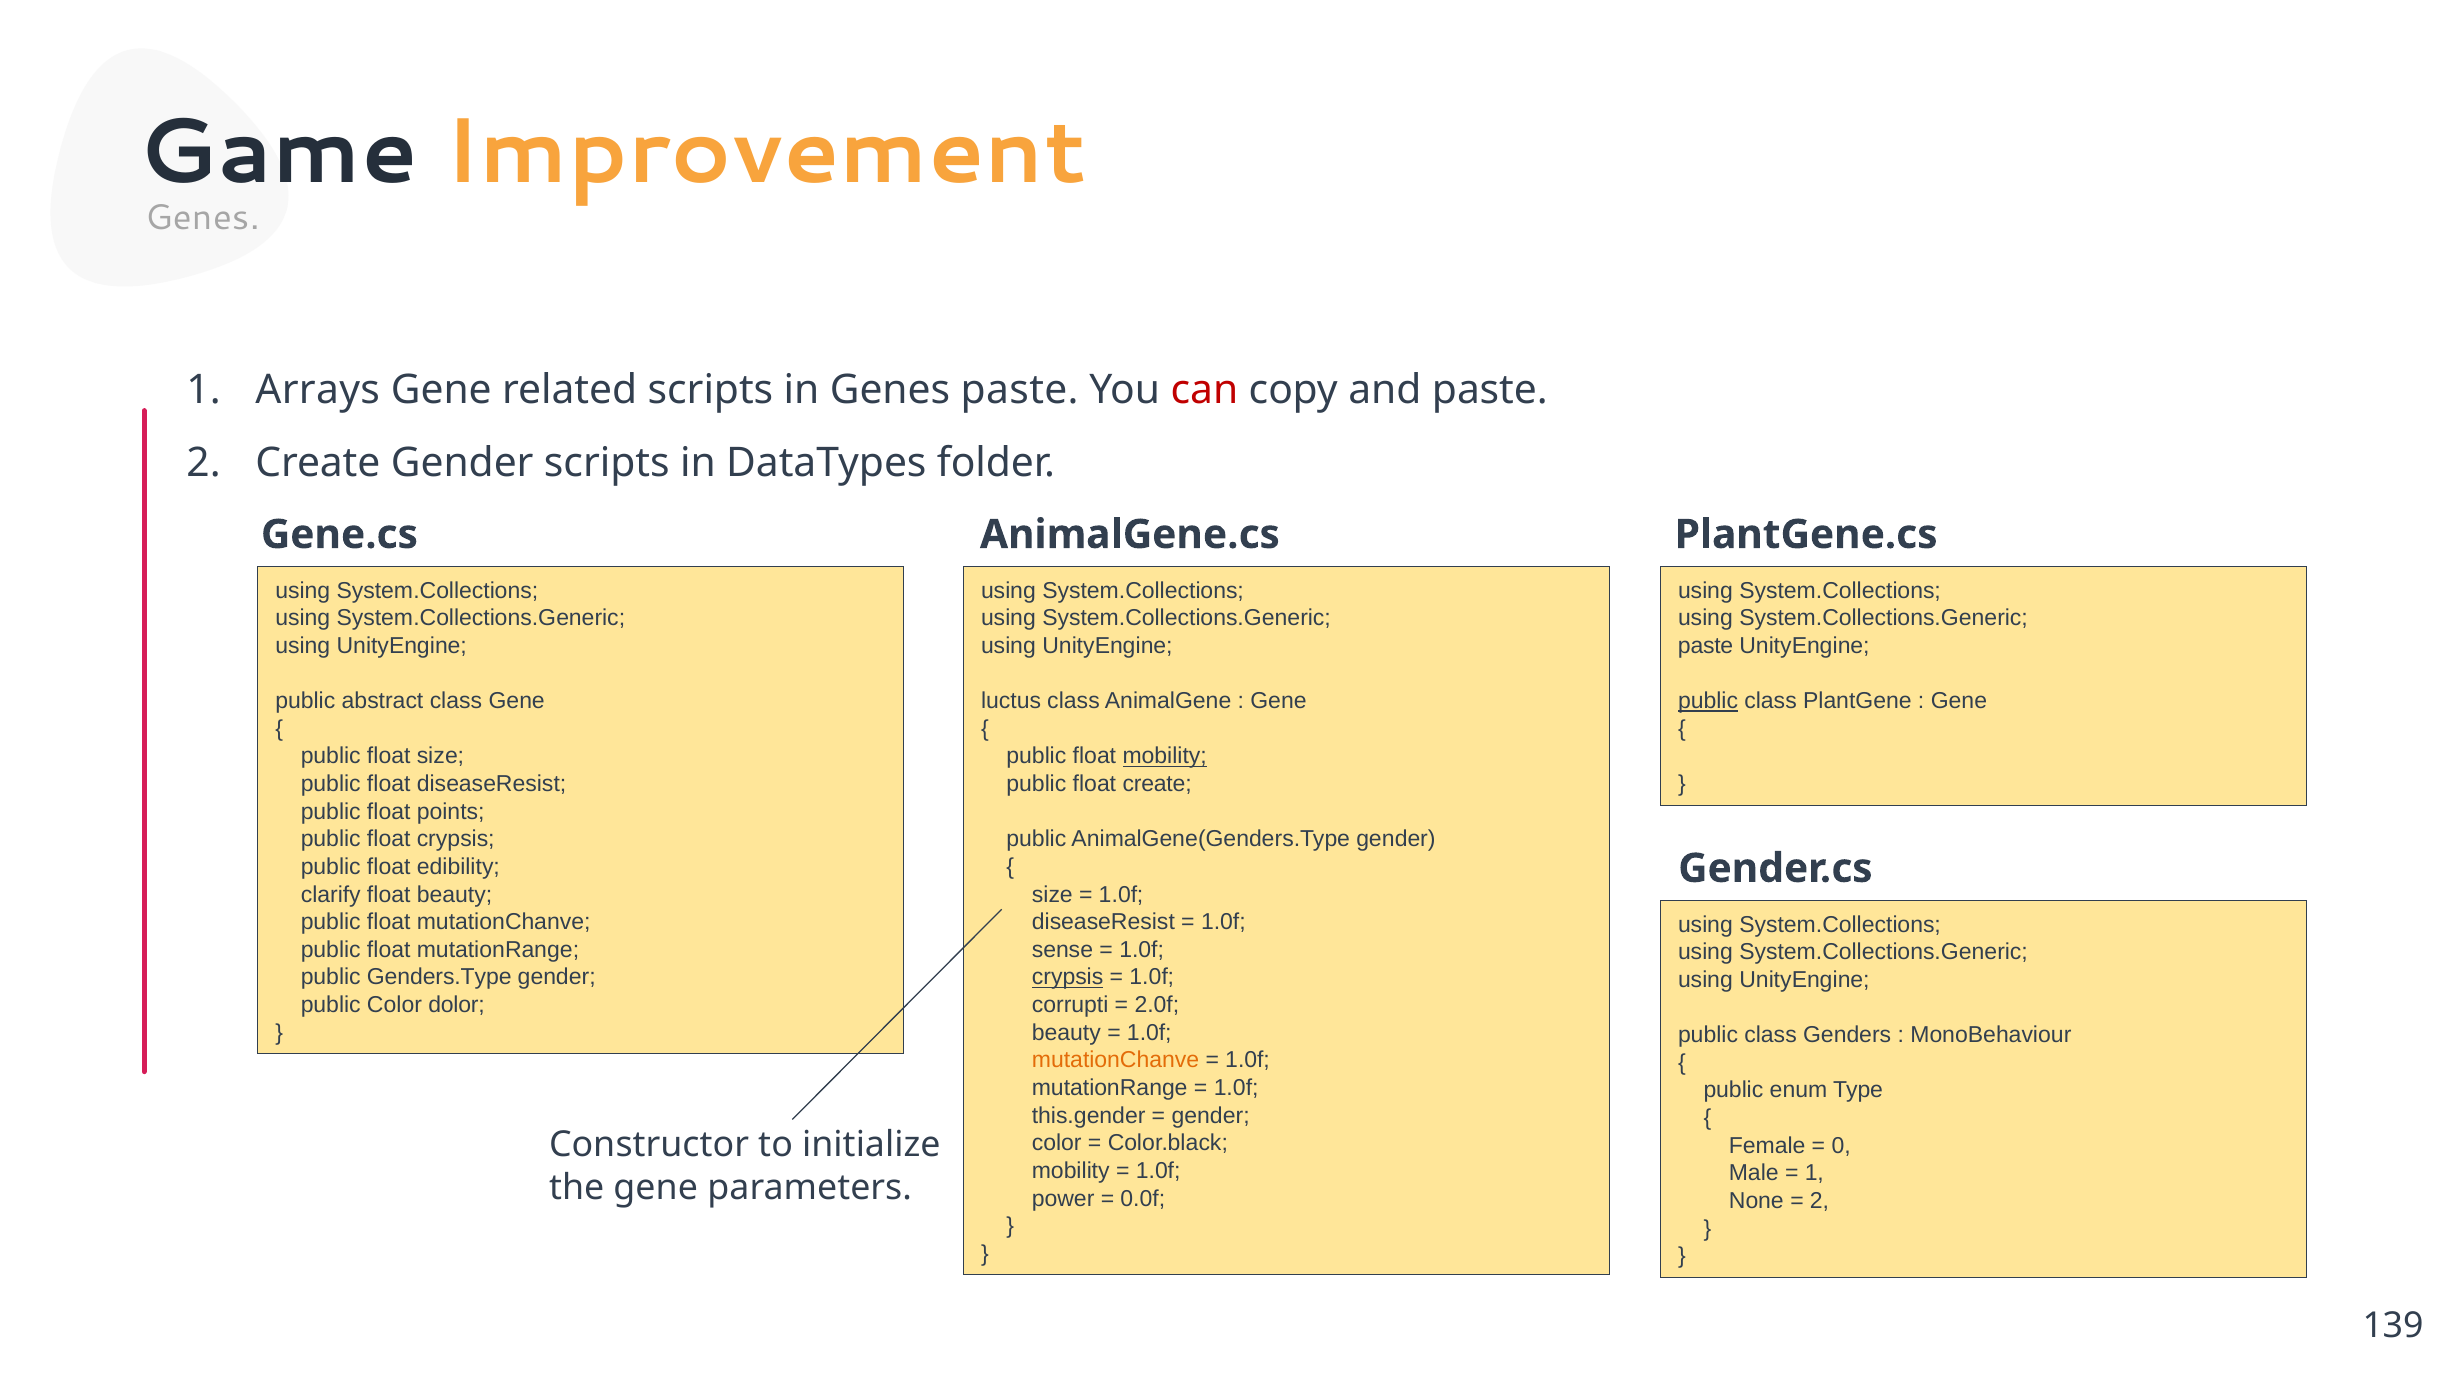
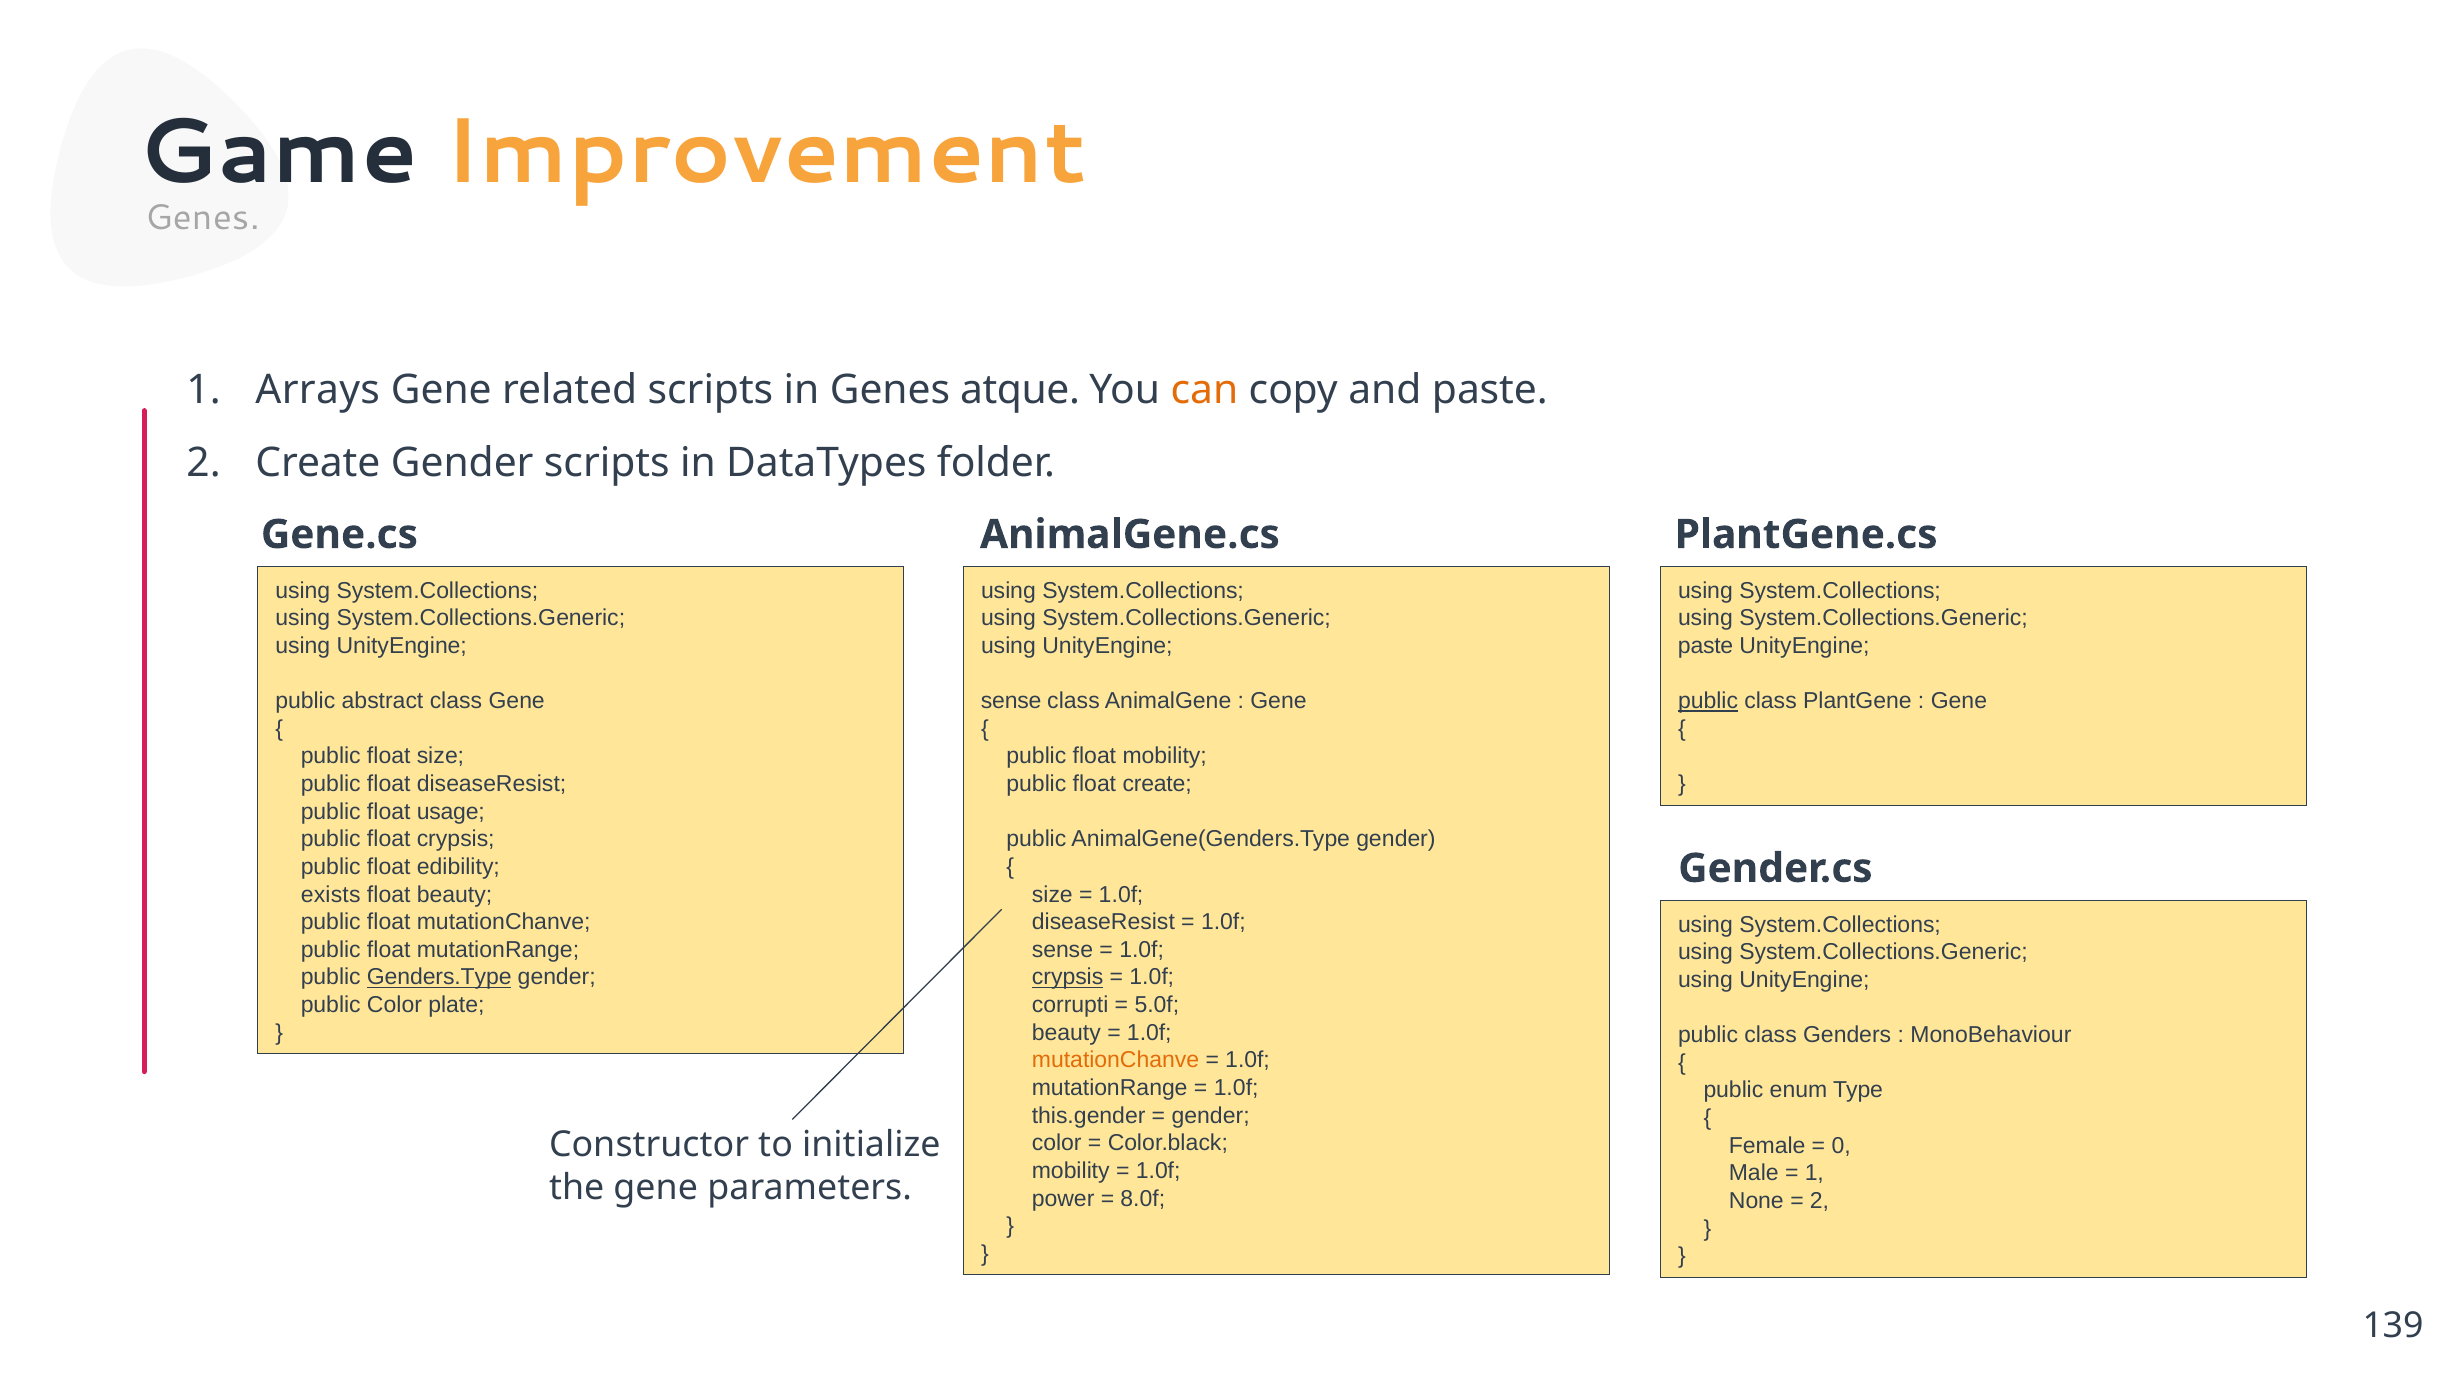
Genes paste: paste -> atque
can colour: red -> orange
luctus at (1011, 701): luctus -> sense
mobility at (1165, 756) underline: present -> none
points: points -> usage
clarify: clarify -> exists
Genders.Type underline: none -> present
dolor: dolor -> plate
2.0f: 2.0f -> 5.0f
0.0f: 0.0f -> 8.0f
